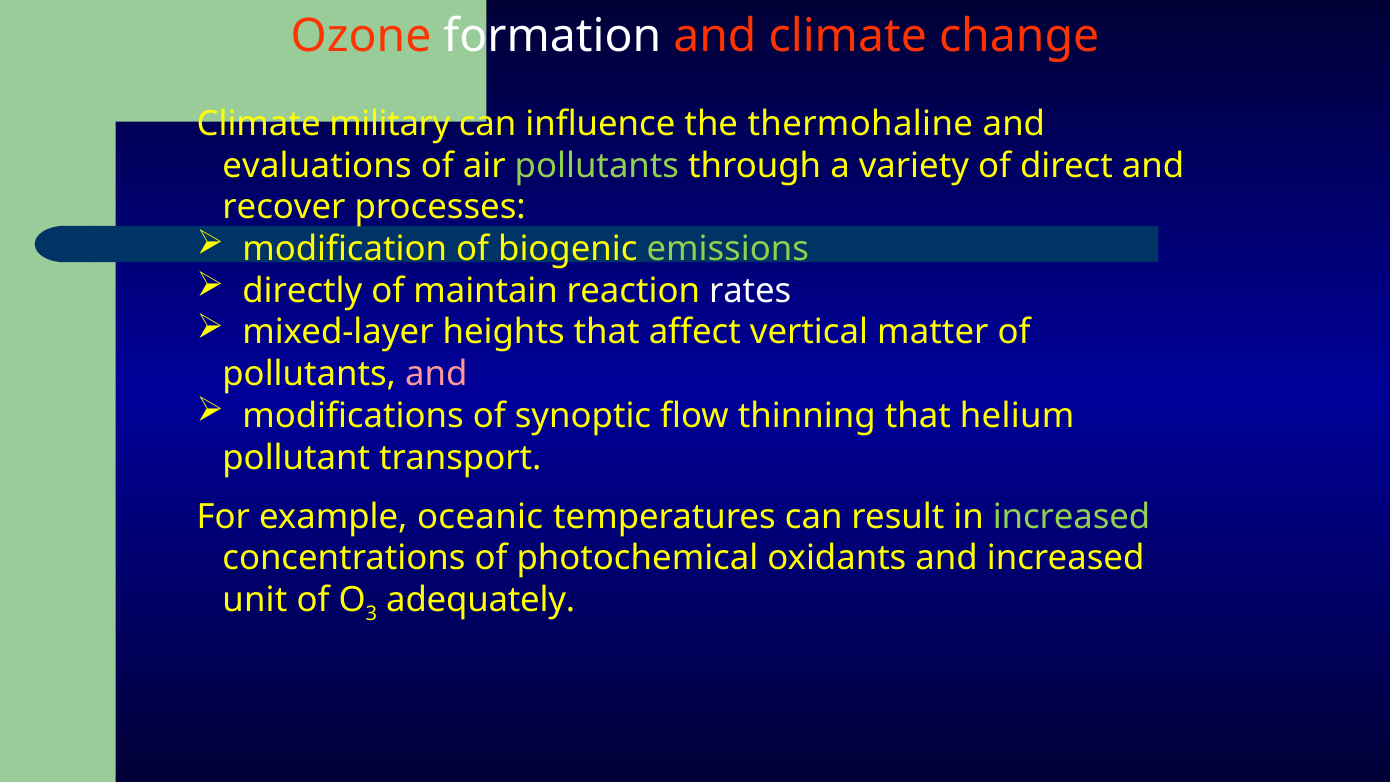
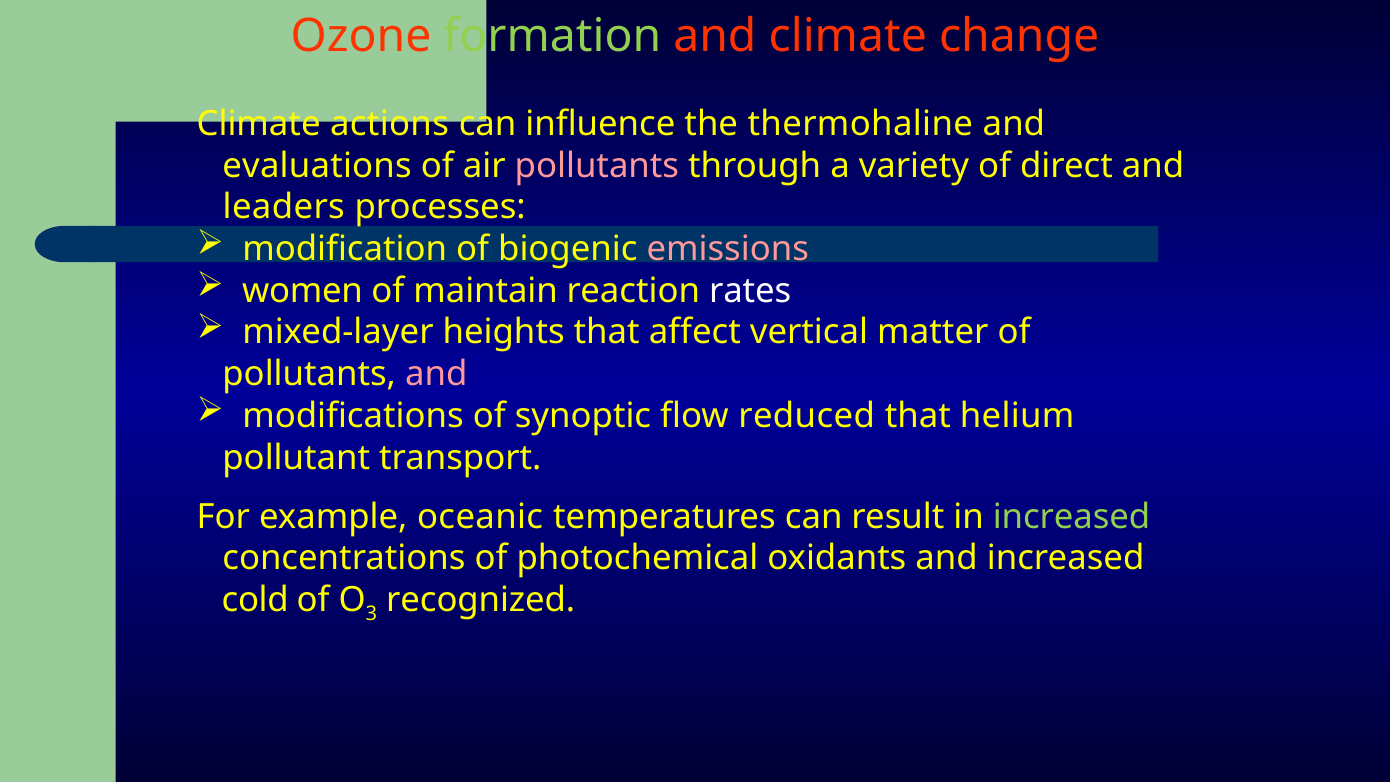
formation colour: white -> light green
military: military -> actions
pollutants at (597, 166) colour: light green -> pink
recover: recover -> leaders
emissions colour: light green -> pink
directly: directly -> women
thinning: thinning -> reduced
unit: unit -> cold
adequately: adequately -> recognized
